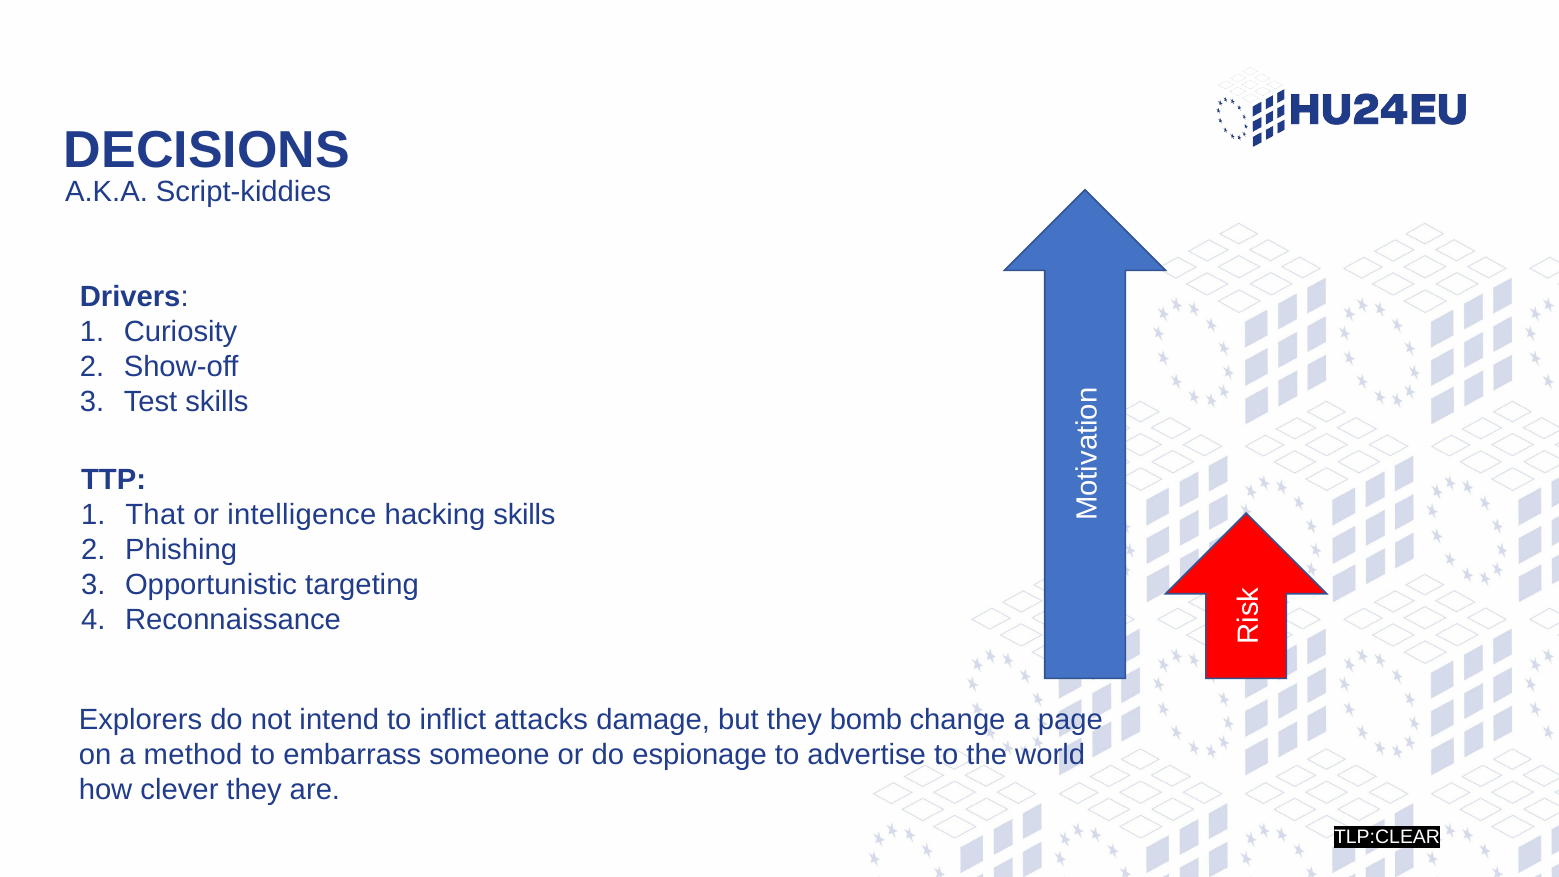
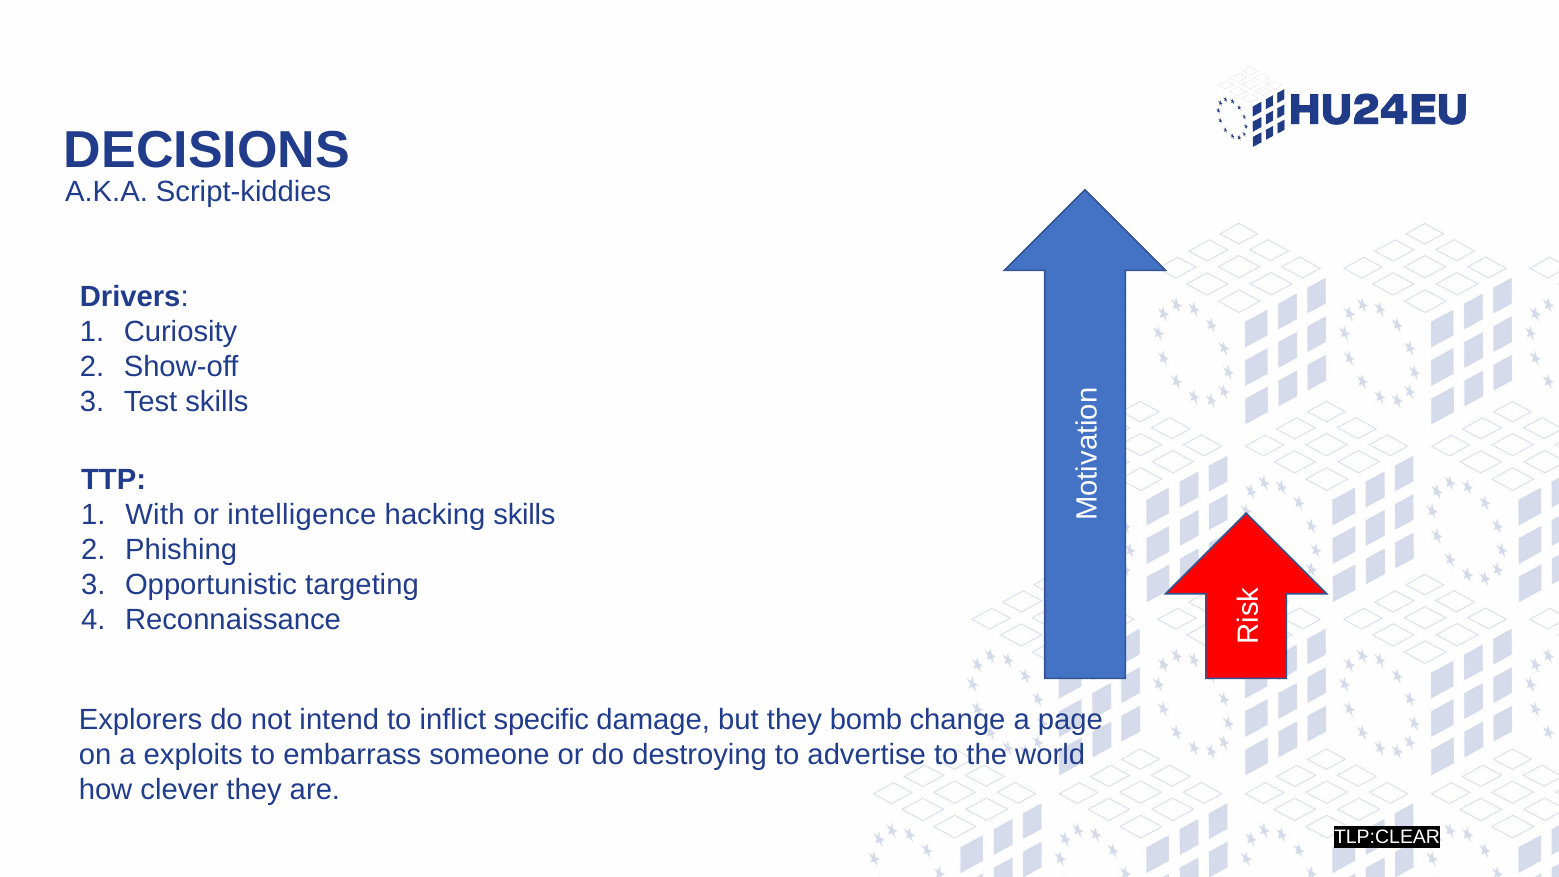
That: That -> With
attacks: attacks -> specific
method: method -> exploits
espionage: espionage -> destroying
